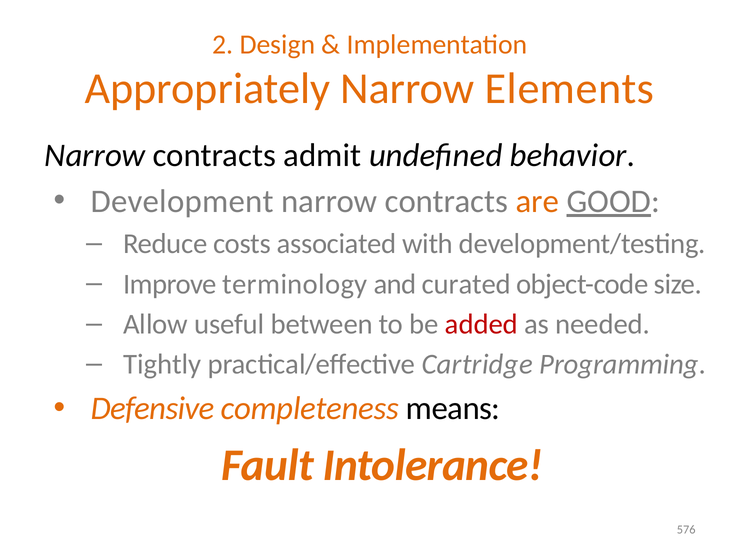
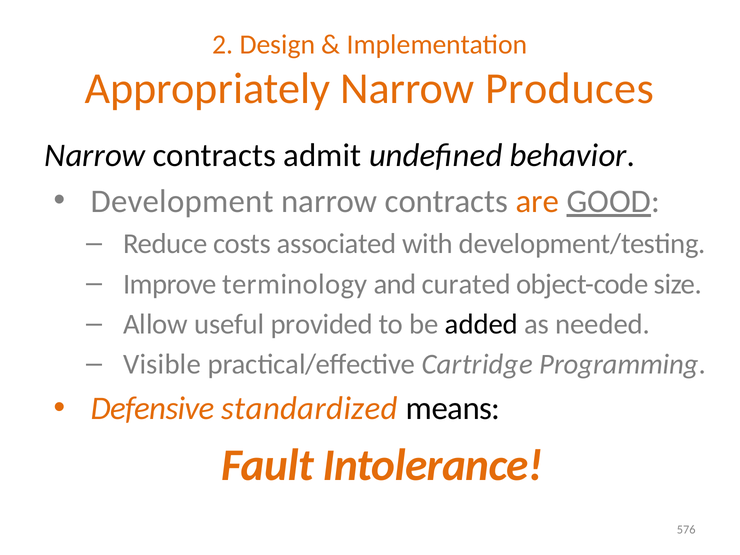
Elements: Elements -> Produces
between: between -> provided
added colour: red -> black
Tightly: Tightly -> Visible
completeness: completeness -> standardized
